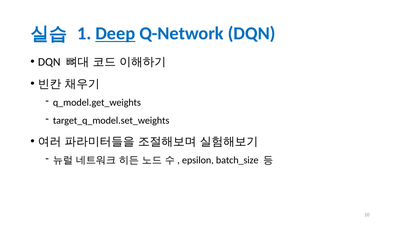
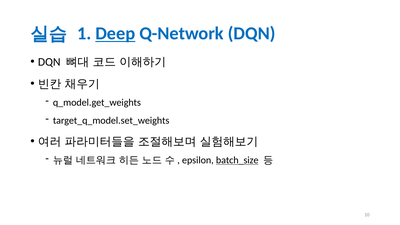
batch_size underline: none -> present
